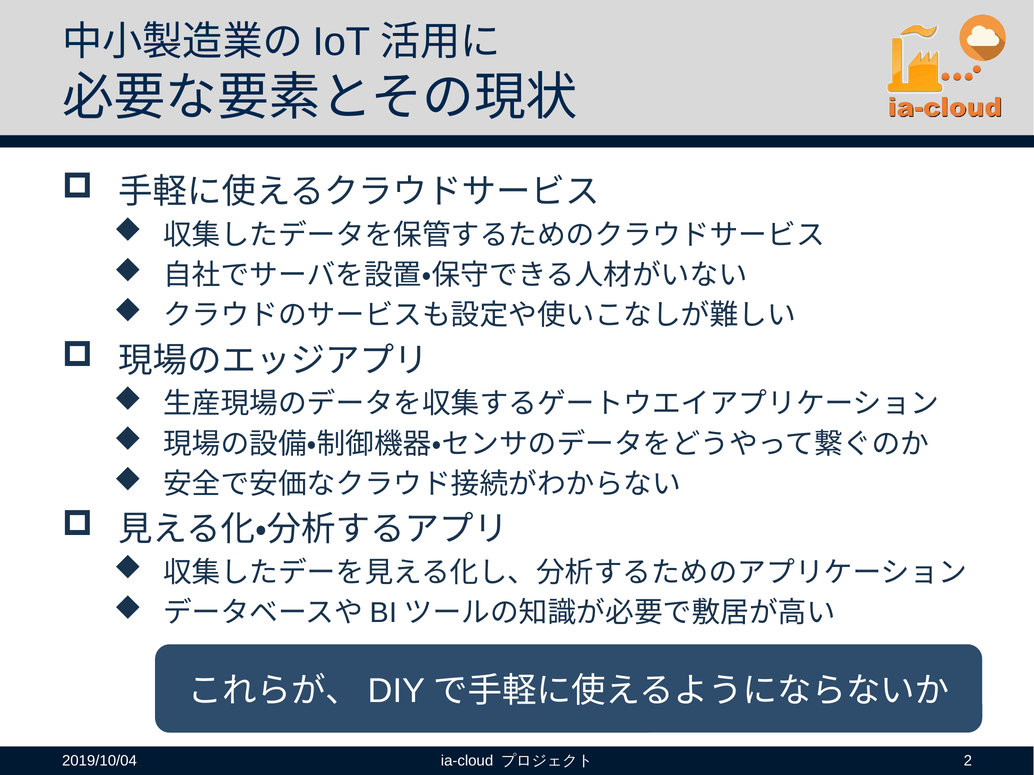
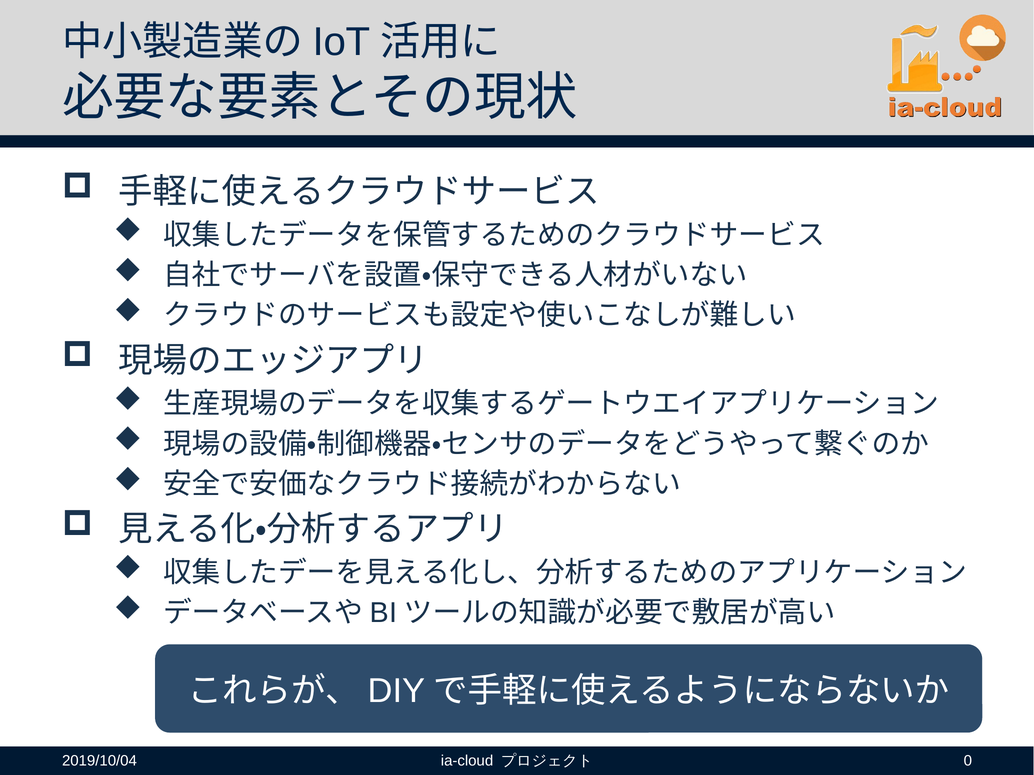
2: 2 -> 0
